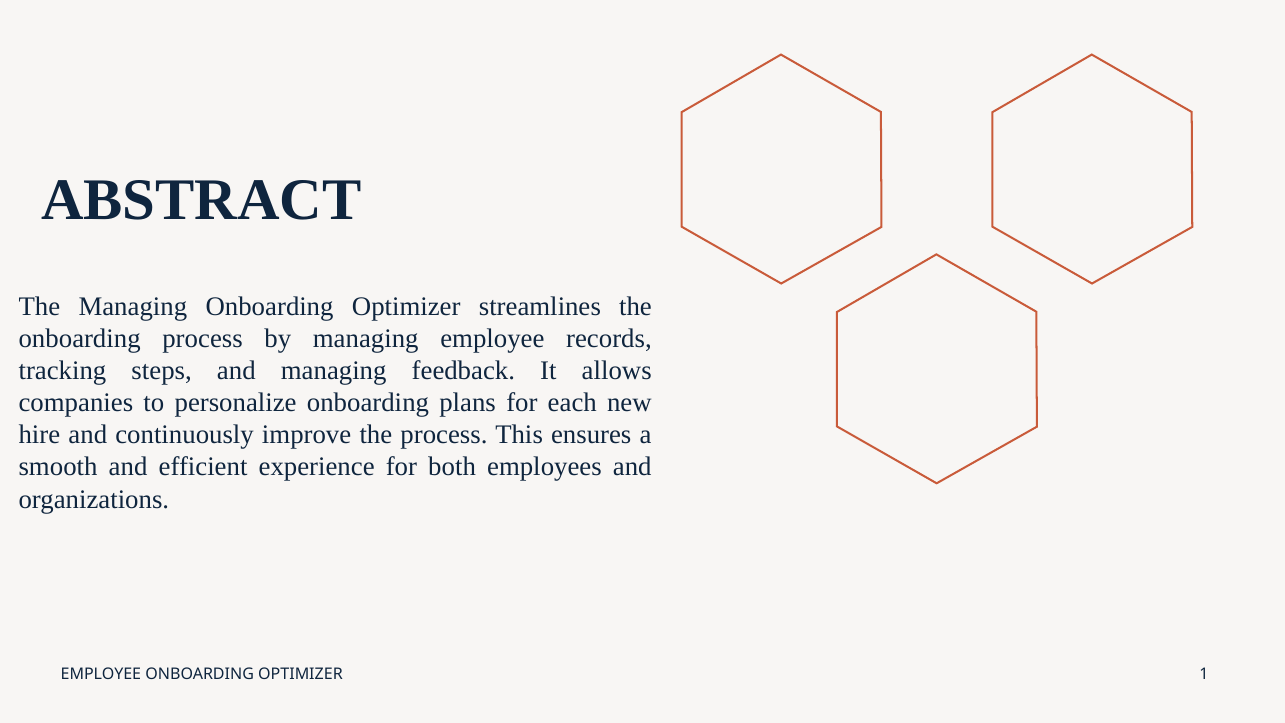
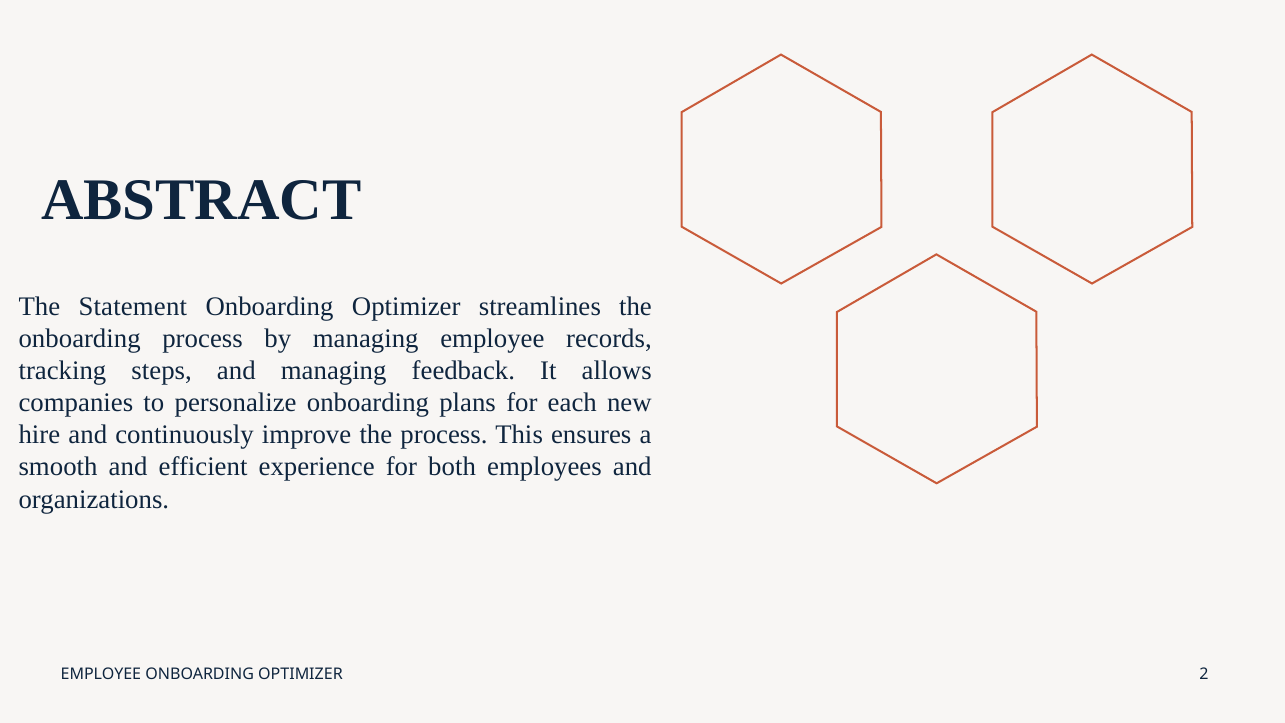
The Managing: Managing -> Statement
1: 1 -> 2
